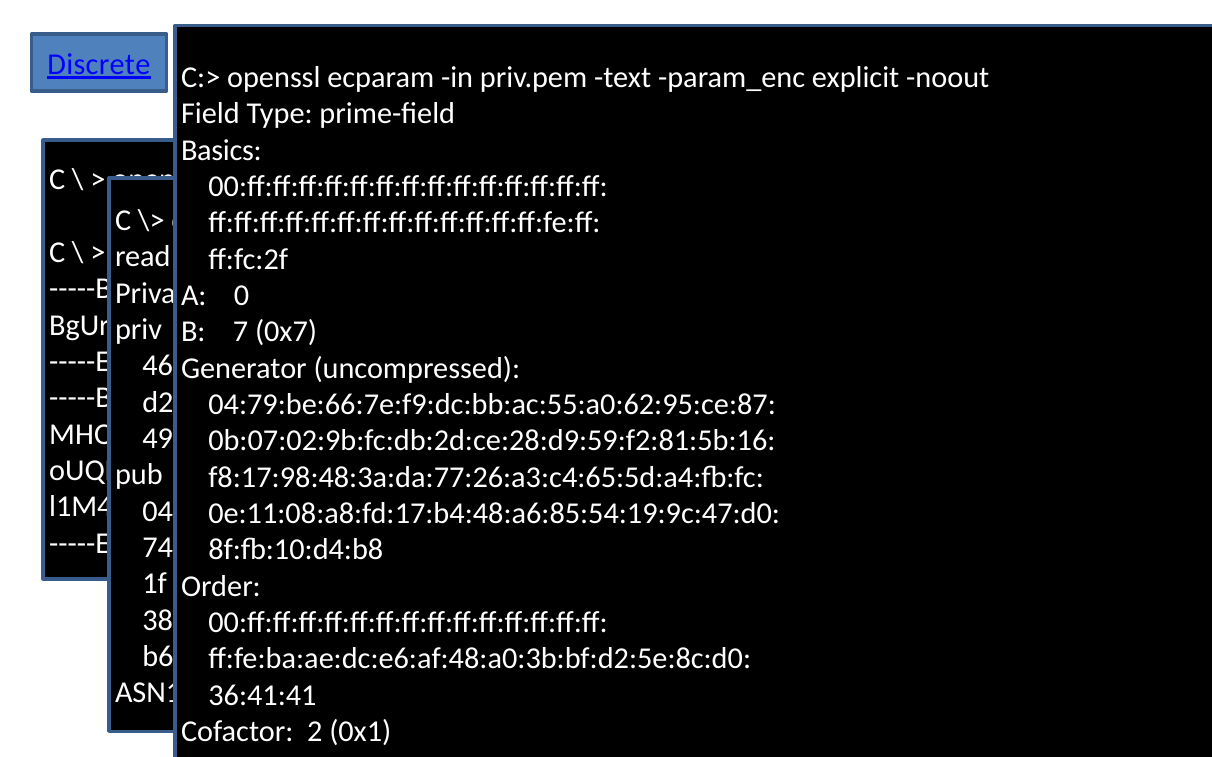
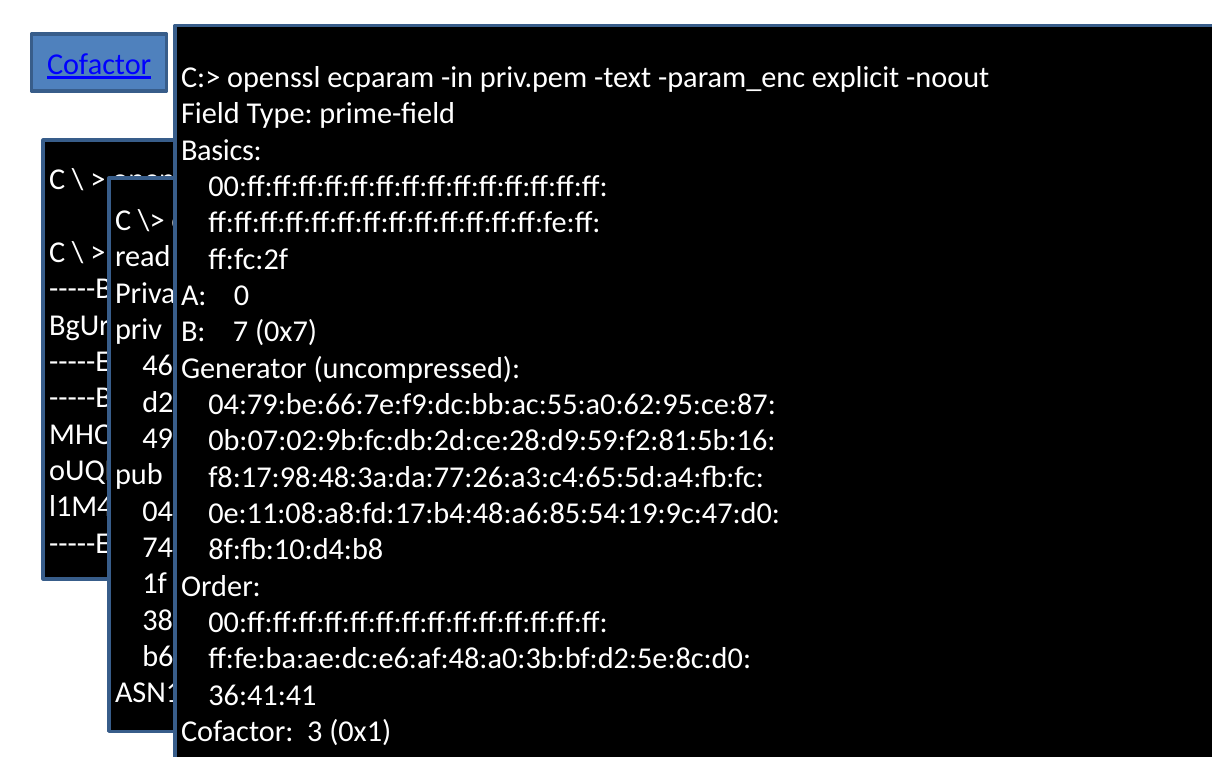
Discrete at (99, 64): Discrete -> Cofactor
2: 2 -> 3
